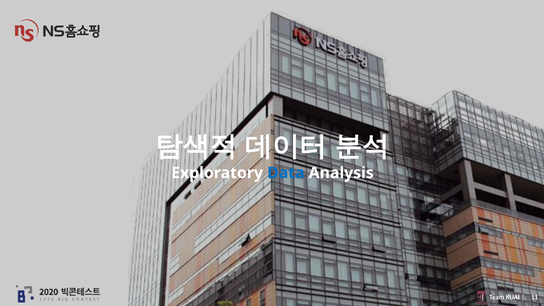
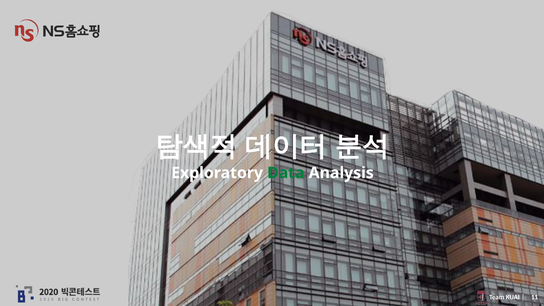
Data colour: blue -> green
